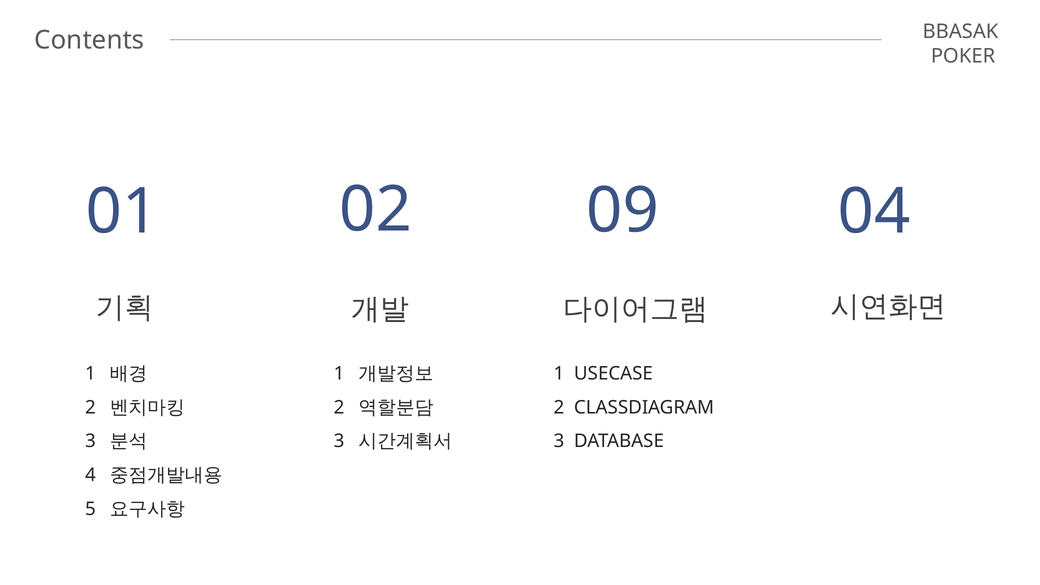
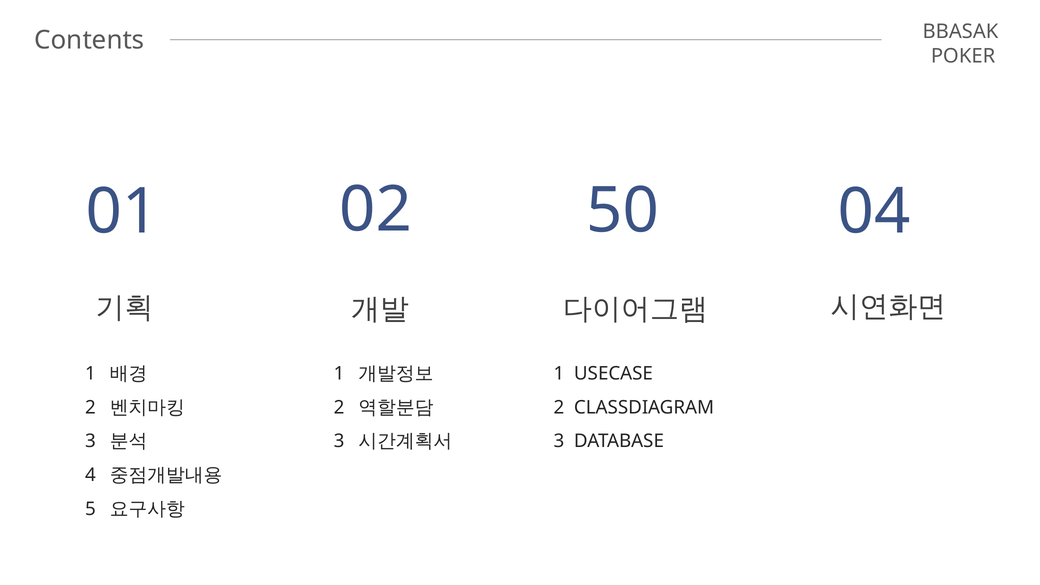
09: 09 -> 50
